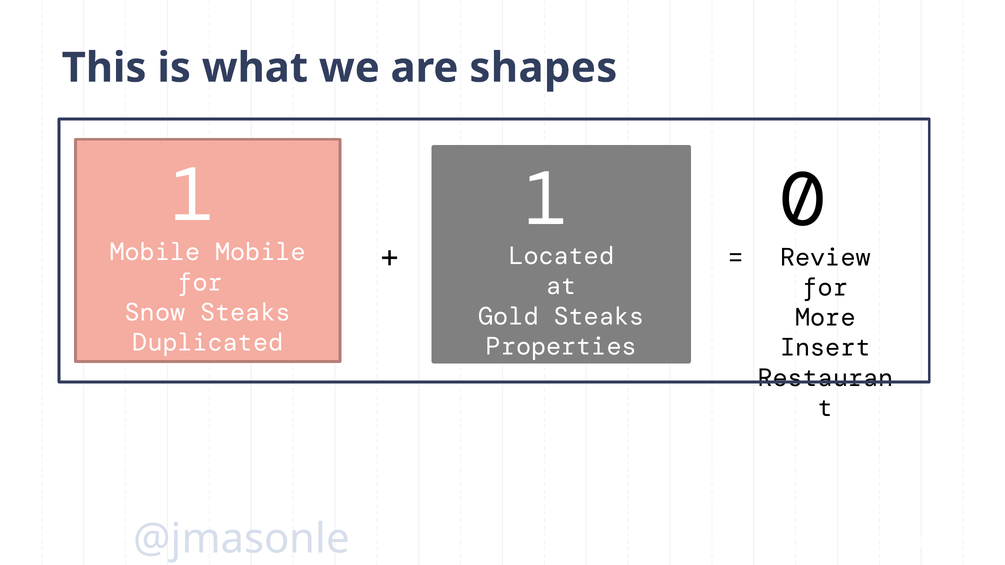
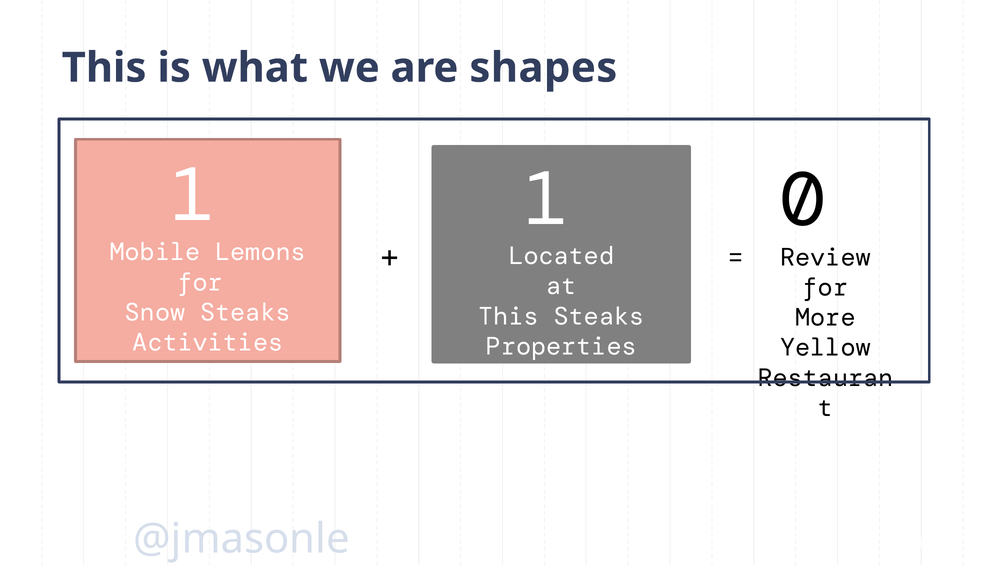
Mobile Mobile: Mobile -> Lemons
Gold at (509, 316): Gold -> This
Duplicated: Duplicated -> Activities
Insert: Insert -> Yellow
